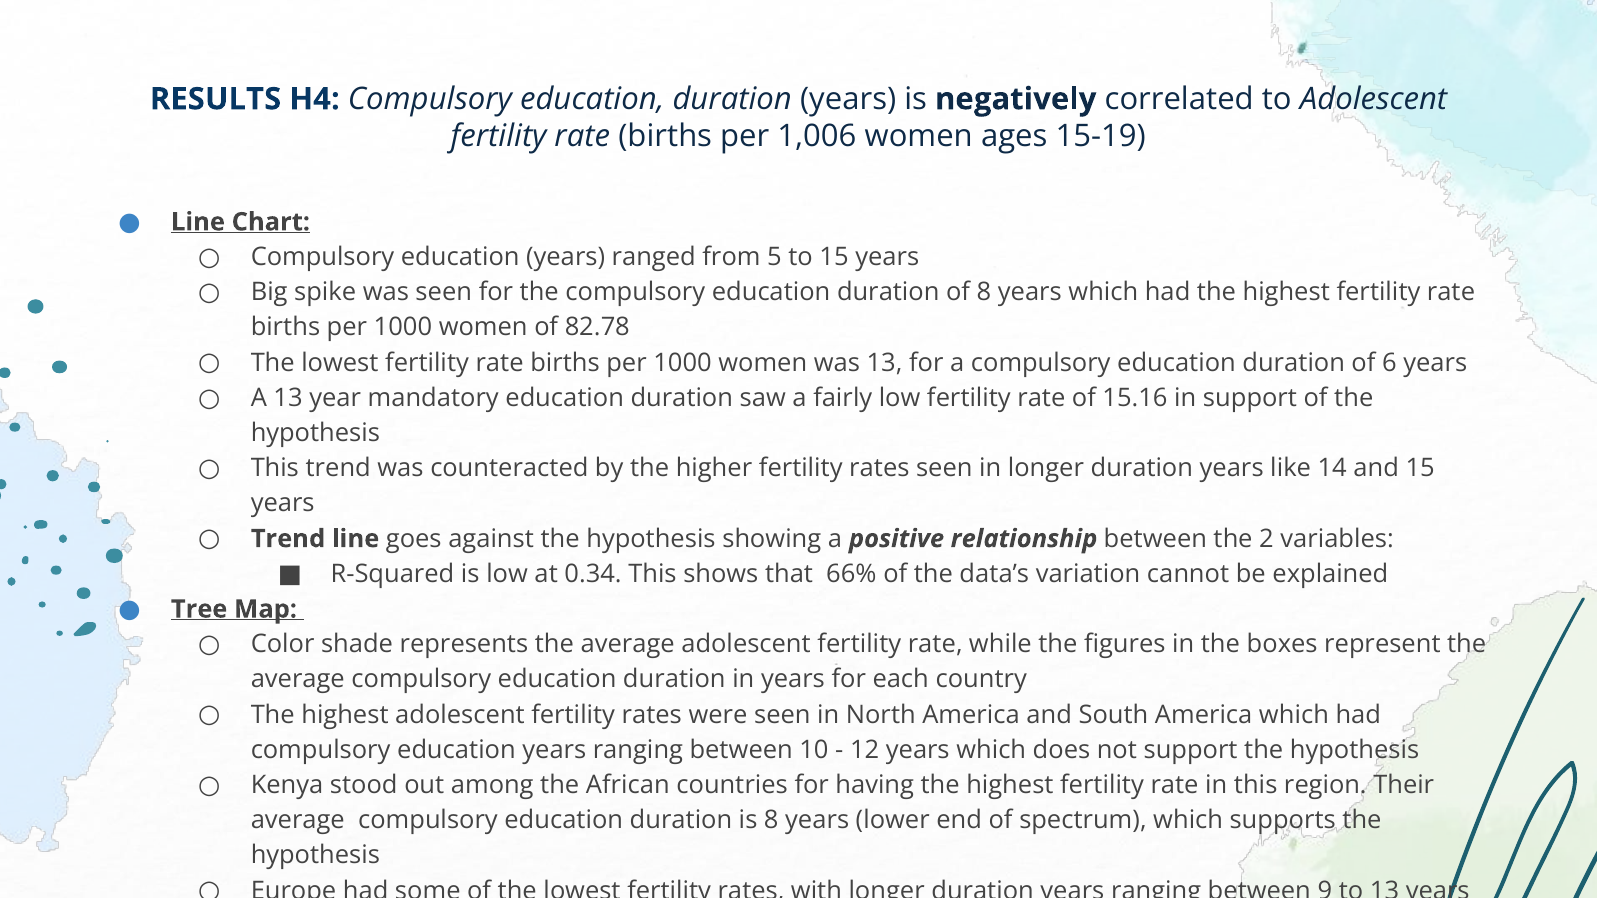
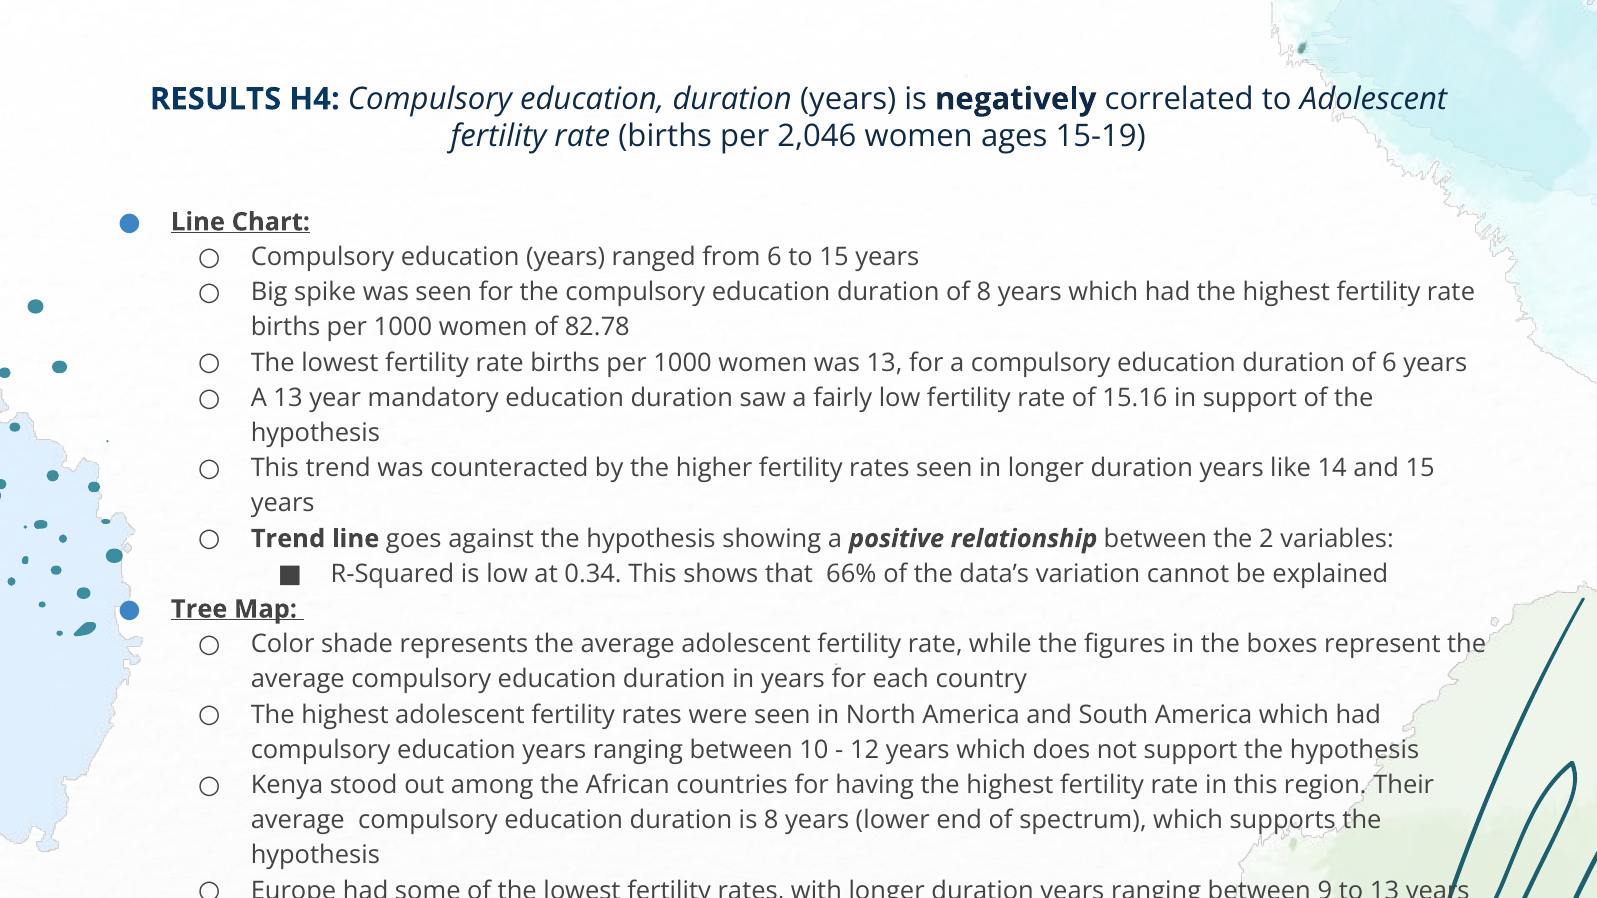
1,006: 1,006 -> 2,046
from 5: 5 -> 6
